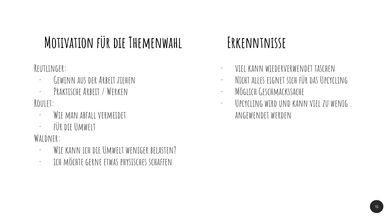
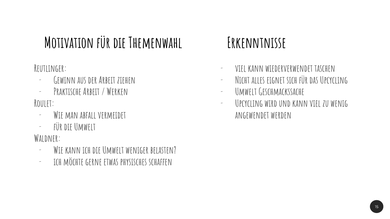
Möglich at (246, 92): Möglich -> Umwelt
